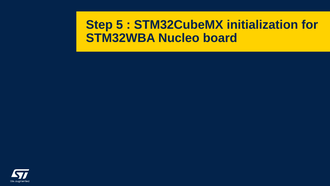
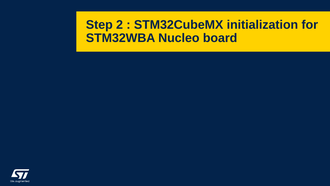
5: 5 -> 2
